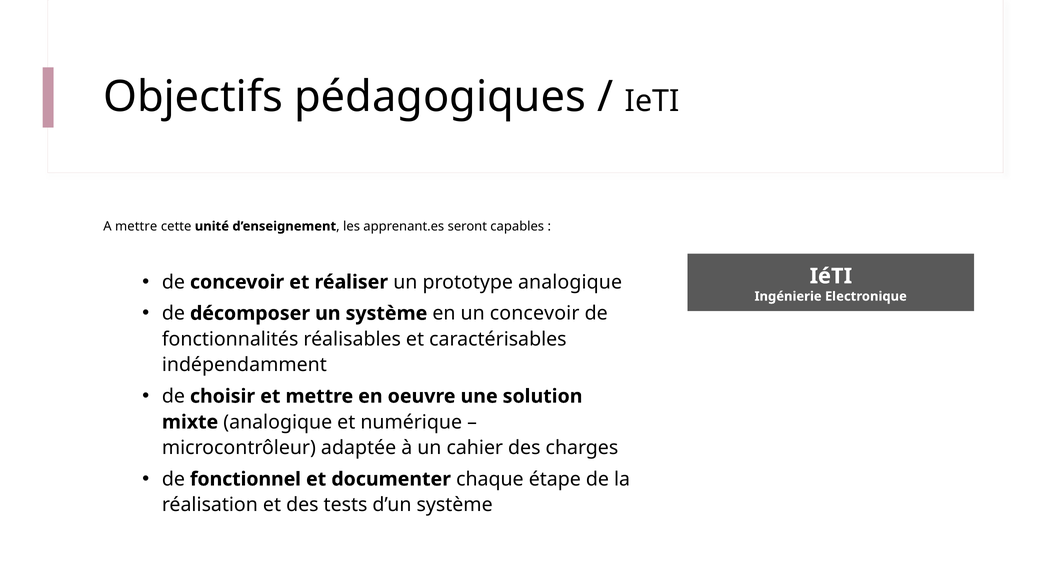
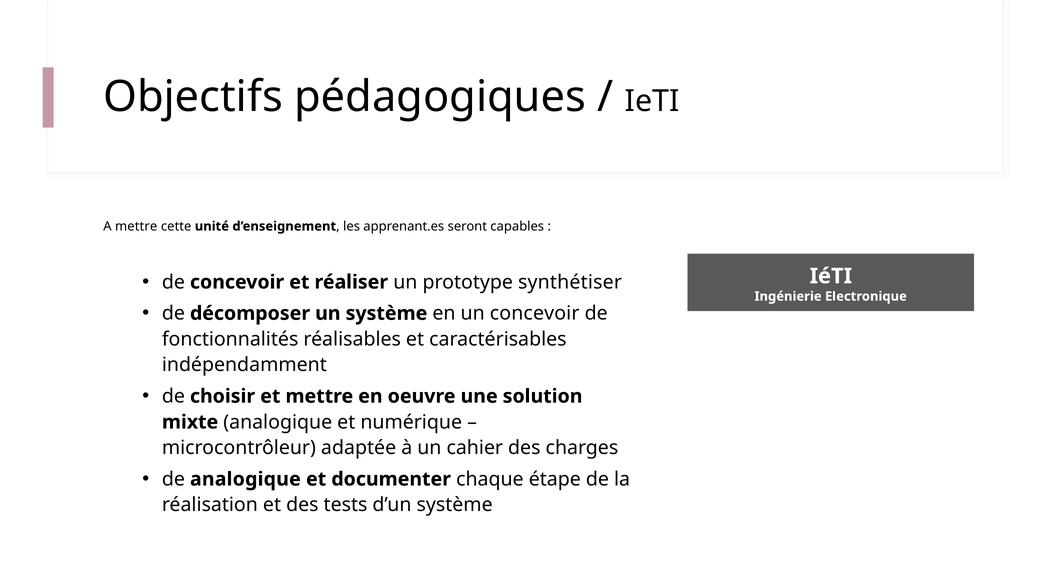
prototype analogique: analogique -> synthétiser
de fonctionnel: fonctionnel -> analogique
